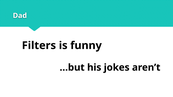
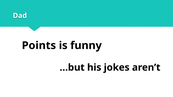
Filters: Filters -> Points
